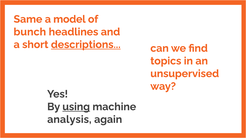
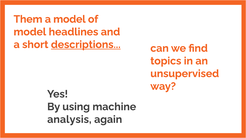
Same: Same -> Them
bunch at (30, 32): bunch -> model
using underline: present -> none
